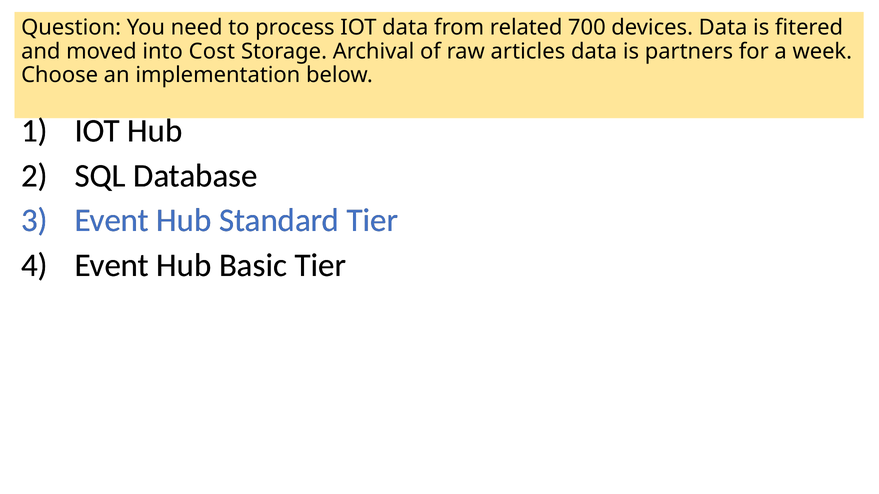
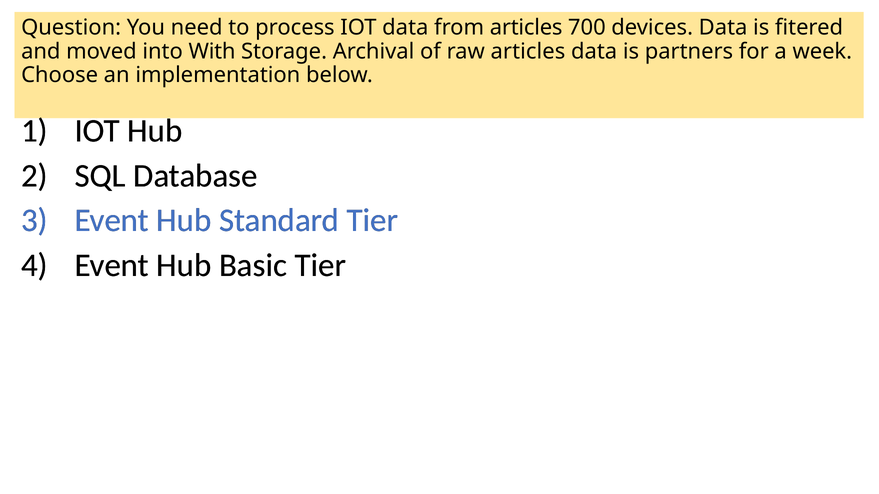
from related: related -> articles
Cost: Cost -> With
